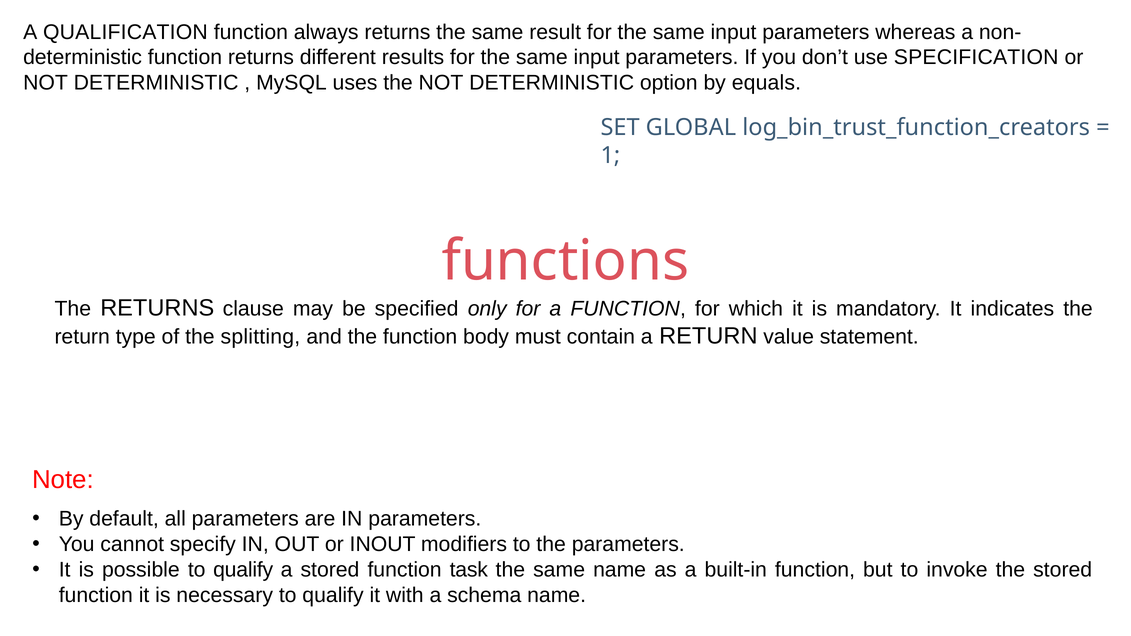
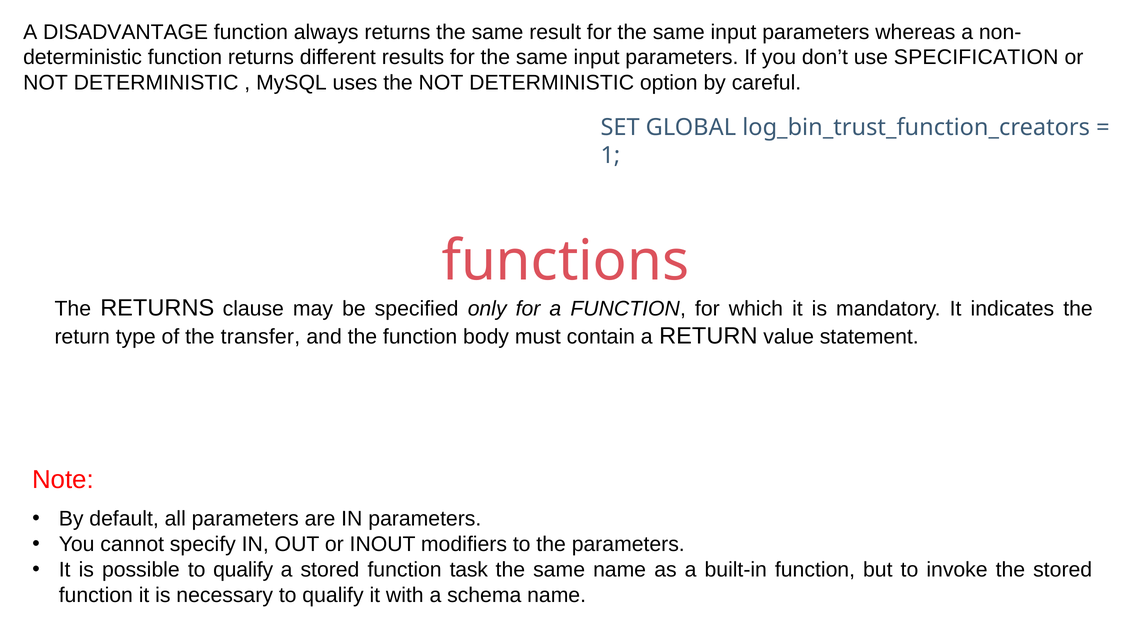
QUALIFICATION: QUALIFICATION -> DISADVANTAGE
equals: equals -> careful
splitting: splitting -> transfer
